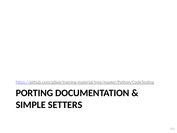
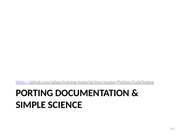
SETTERS: SETTERS -> SCIENCE
